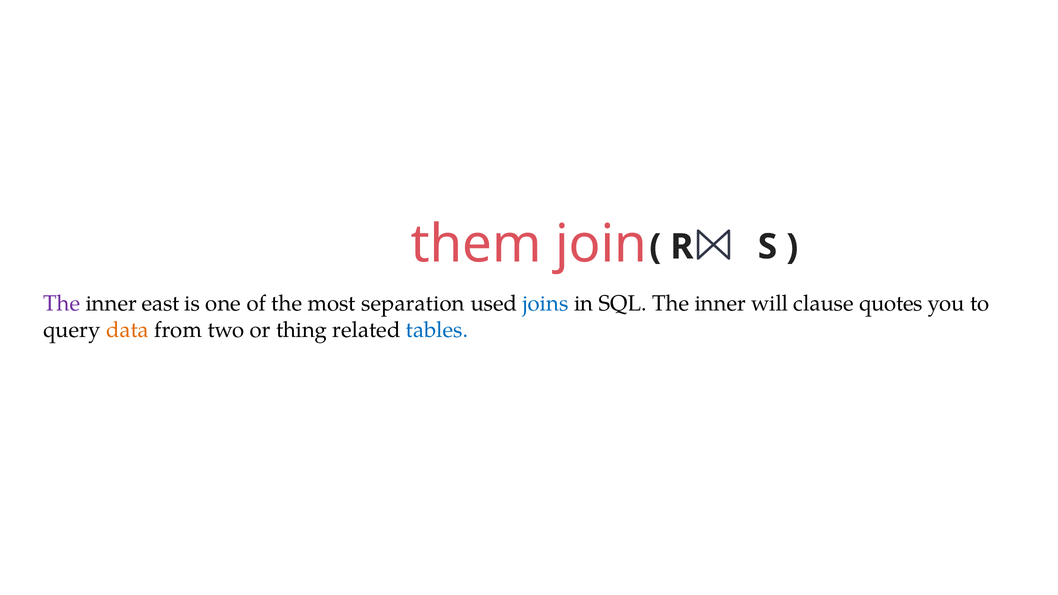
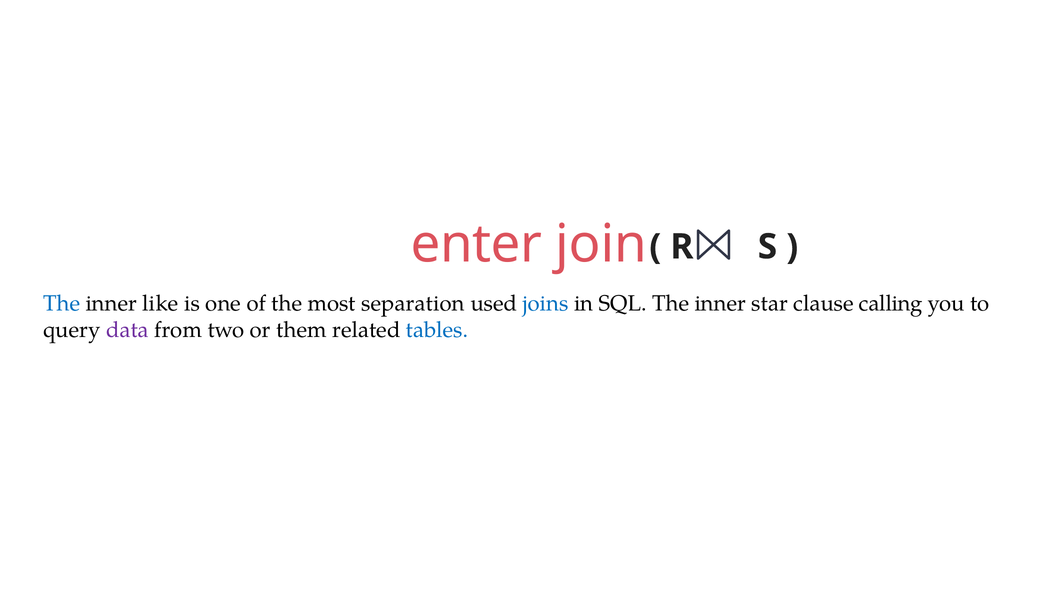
them: them -> enter
The at (62, 304) colour: purple -> blue
east: east -> like
will: will -> star
quotes: quotes -> calling
data colour: orange -> purple
thing: thing -> them
